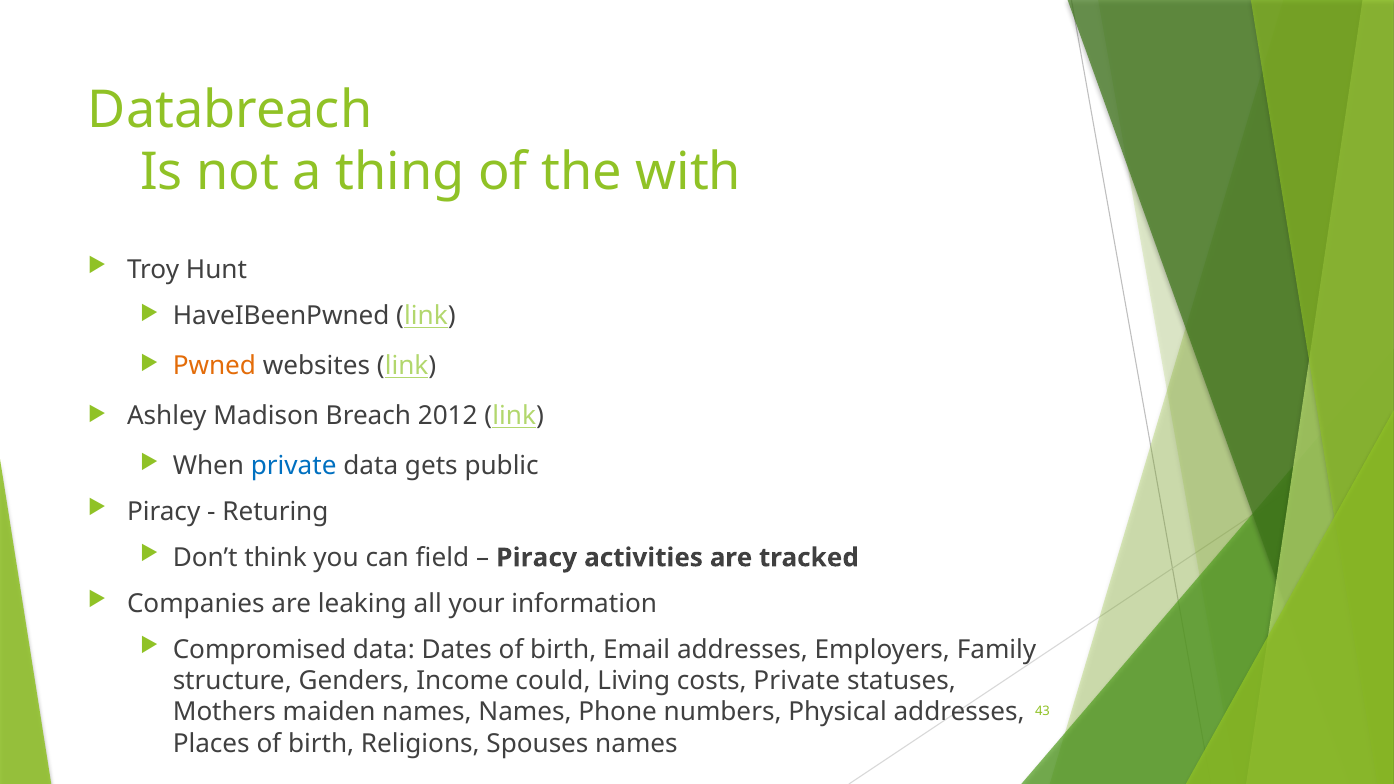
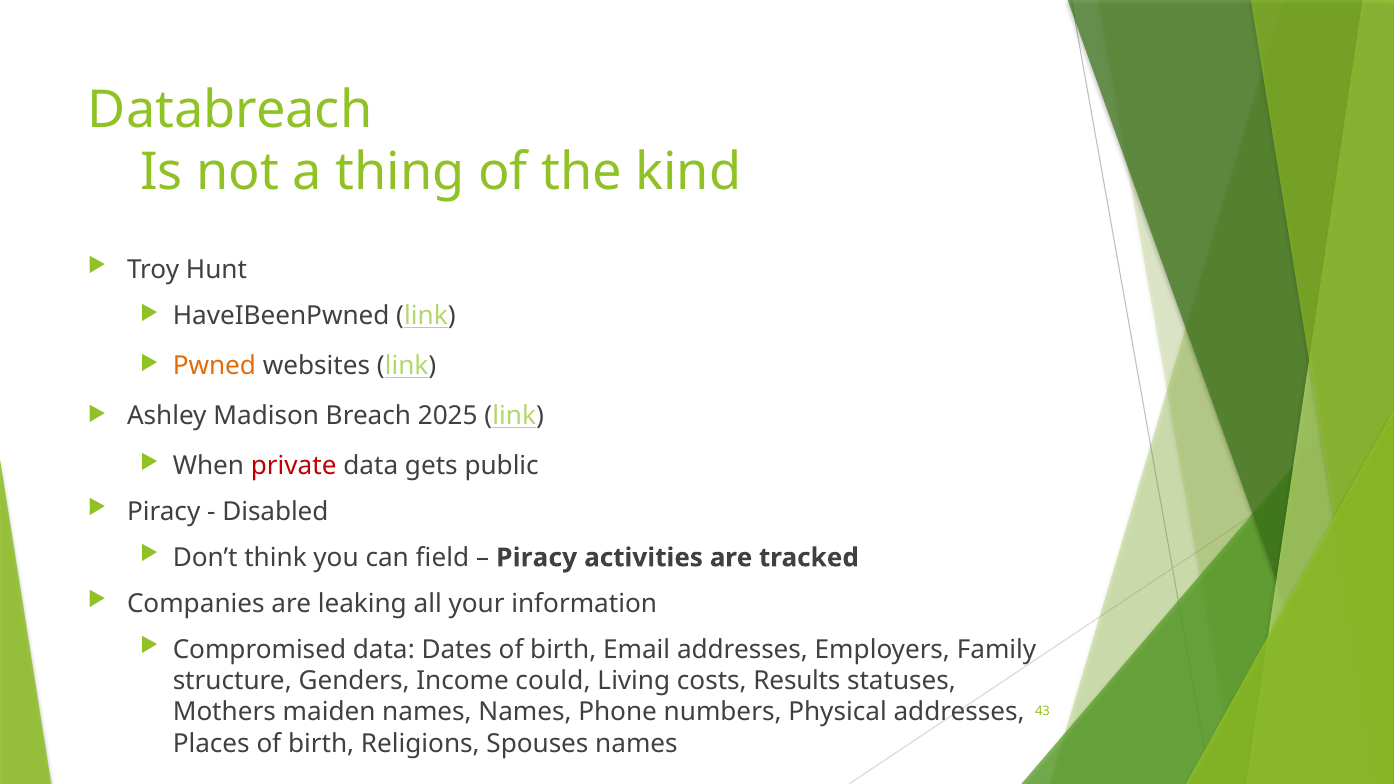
with: with -> kind
2012: 2012 -> 2025
private at (294, 466) colour: blue -> red
Returing: Returing -> Disabled
costs Private: Private -> Results
